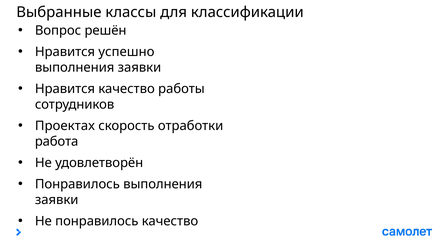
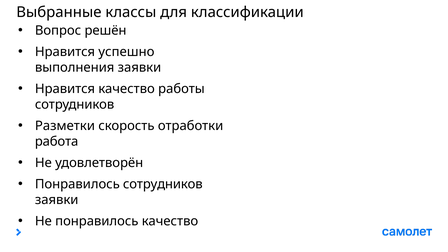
Проектах: Проектах -> Разметки
Понравилось выполнения: выполнения -> сотрудников
